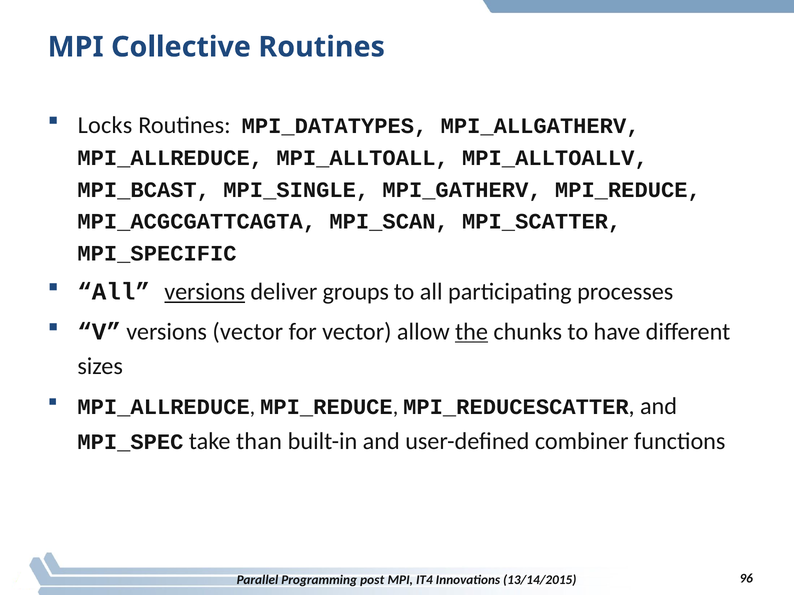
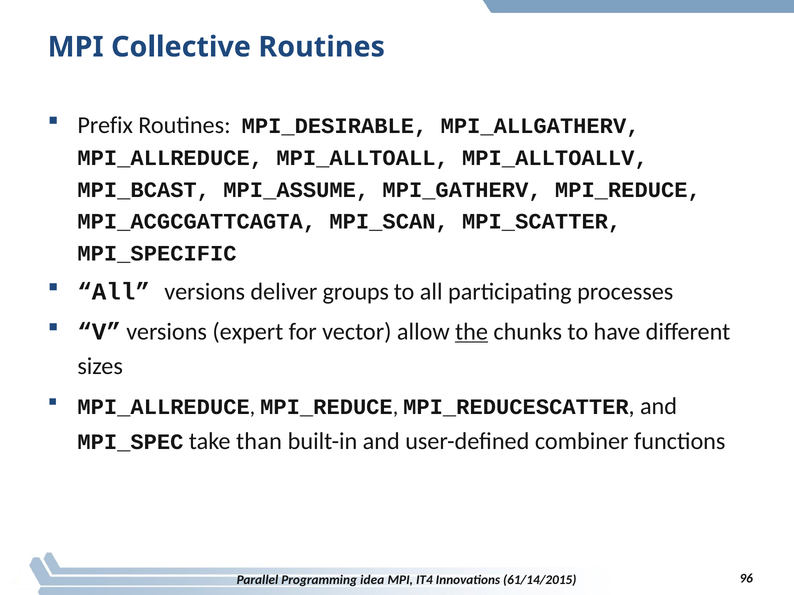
Locks: Locks -> Prefix
MPI_DATATYPES: MPI_DATATYPES -> MPI_DESIRABLE
MPI_SINGLE: MPI_SINGLE -> MPI_ASSUME
versions at (205, 292) underline: present -> none
versions vector: vector -> expert
post: post -> idea
13/14/2015: 13/14/2015 -> 61/14/2015
